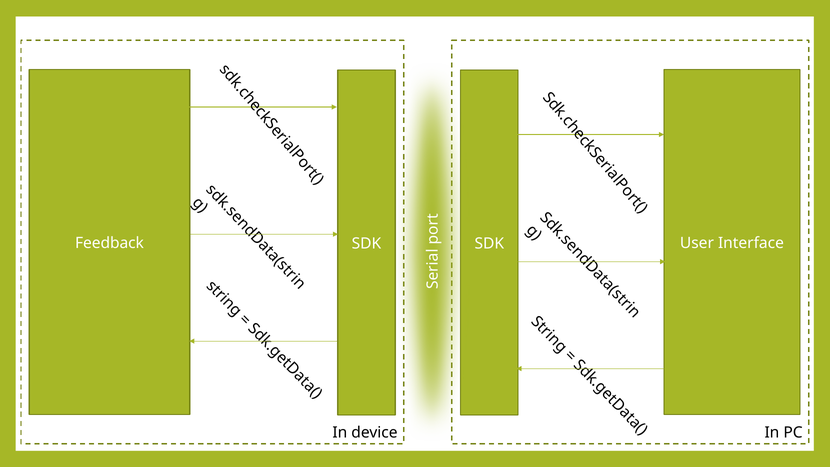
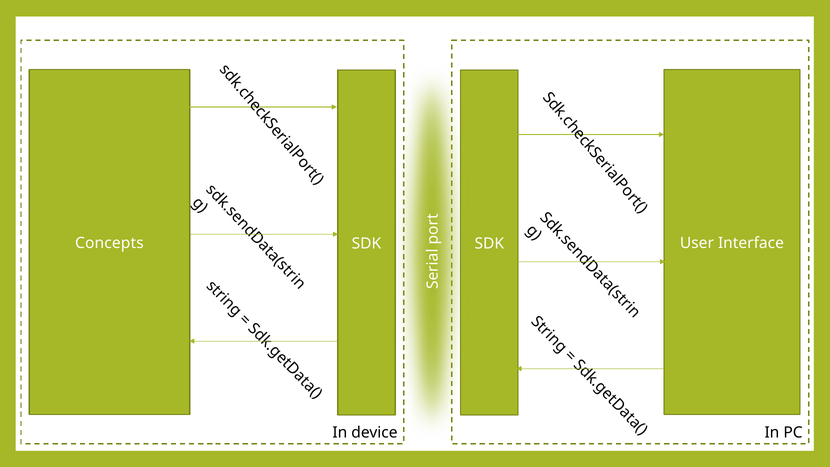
Feedback: Feedback -> Concepts
